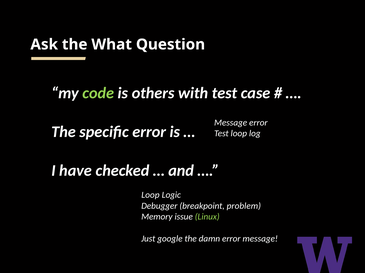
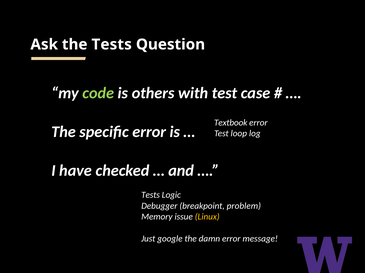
the What: What -> Tests
Message at (231, 123): Message -> Textbook
Loop at (150, 195): Loop -> Tests
Linux colour: light green -> yellow
